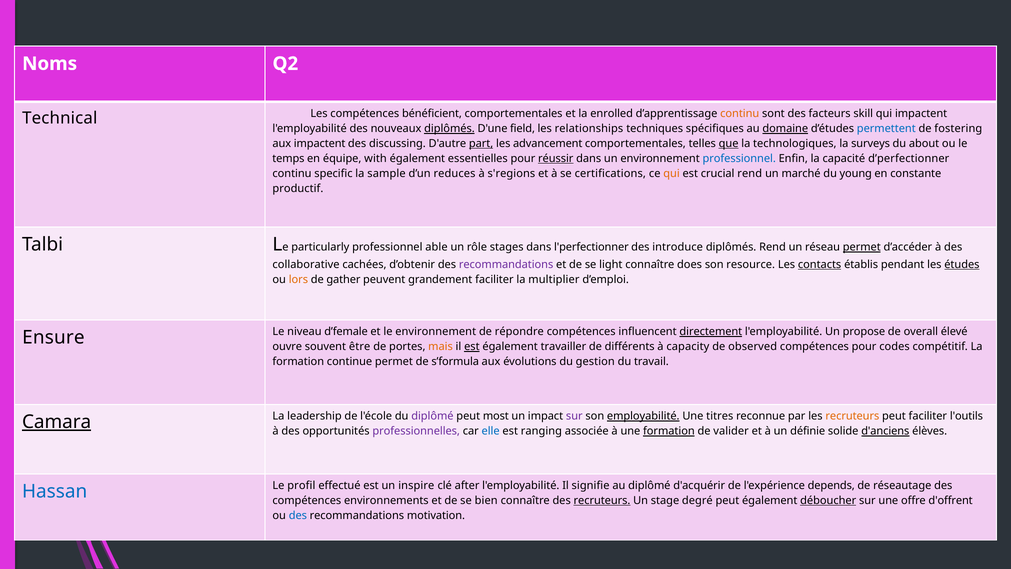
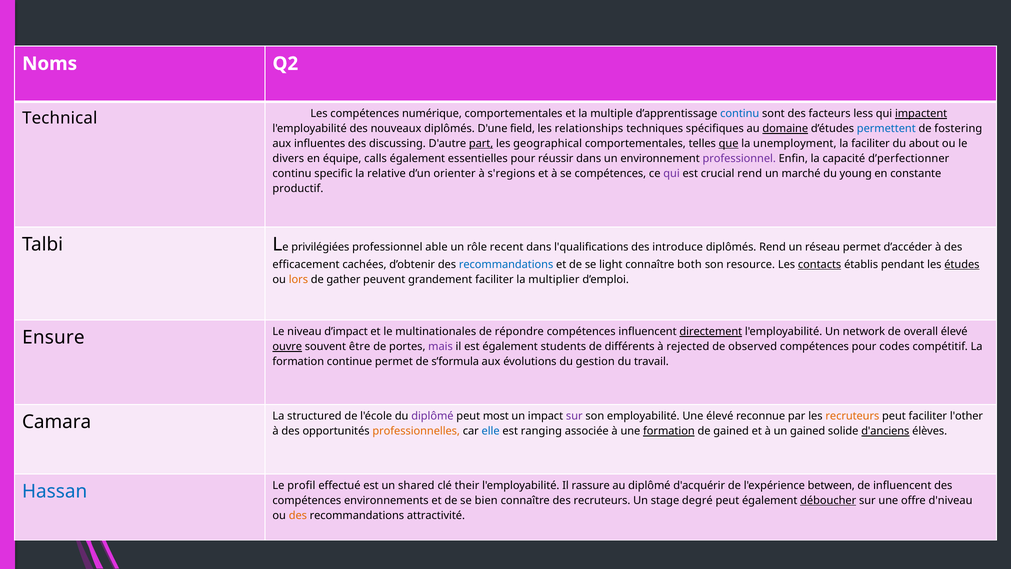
bénéficient: bénéficient -> numérique
enrolled: enrolled -> multiple
continu at (740, 114) colour: orange -> blue
skill: skill -> less
impactent at (921, 114) underline: none -> present
diplômés at (449, 129) underline: present -> none
aux impactent: impactent -> influentes
advancement: advancement -> geographical
technologiques: technologiques -> unemployment
la surveys: surveys -> faciliter
temps: temps -> divers
with: with -> calls
réussir underline: present -> none
professionnel at (739, 158) colour: blue -> purple
sample: sample -> relative
reduces: reduces -> orienter
se certifications: certifications -> compétences
qui at (672, 173) colour: orange -> purple
particularly: particularly -> privilégiées
stages: stages -> recent
l'perfectionner: l'perfectionner -> l'qualifications
permet at (862, 247) underline: present -> none
collaborative: collaborative -> efficacement
recommandations at (506, 264) colour: purple -> blue
does: does -> both
d’female: d’female -> d’impact
le environnement: environnement -> multinationales
propose: propose -> network
ouvre underline: none -> present
mais colour: orange -> purple
est at (472, 346) underline: present -> none
travailler: travailler -> students
capacity: capacity -> rejected
Camara underline: present -> none
leadership: leadership -> structured
employabilité underline: present -> none
Une titres: titres -> élevé
l'outils: l'outils -> l'other
professionnelles colour: purple -> orange
de valider: valider -> gained
un définie: définie -> gained
inspire: inspire -> shared
after: after -> their
signifie: signifie -> rassure
depends: depends -> between
de réseautage: réseautage -> influencent
recruteurs at (602, 500) underline: present -> none
d'offrent: d'offrent -> d'niveau
des at (298, 515) colour: blue -> orange
motivation: motivation -> attractivité
